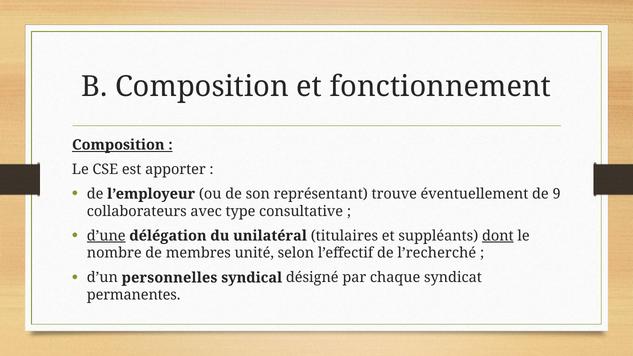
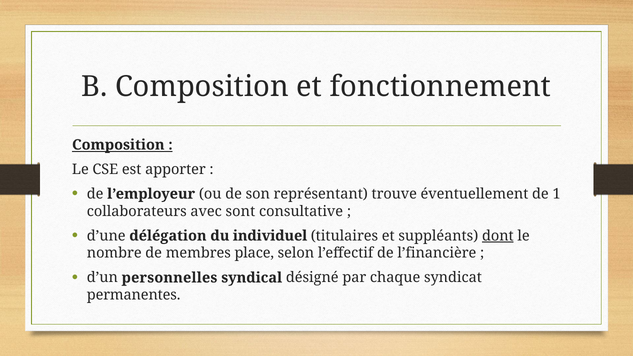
9: 9 -> 1
type: type -> sont
d’une underline: present -> none
unilatéral: unilatéral -> individuel
unité: unité -> place
l’recherché: l’recherché -> l’financière
